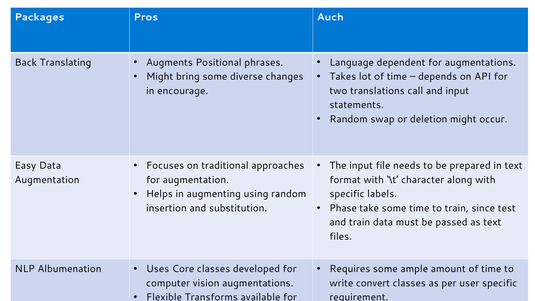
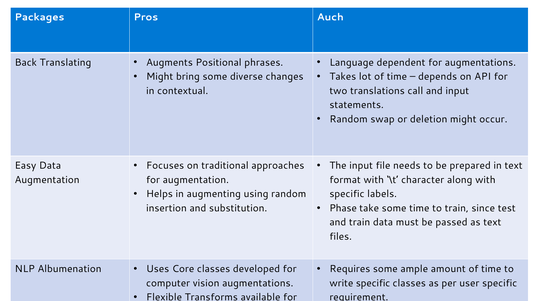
encourage: encourage -> contextual
write convert: convert -> specific
